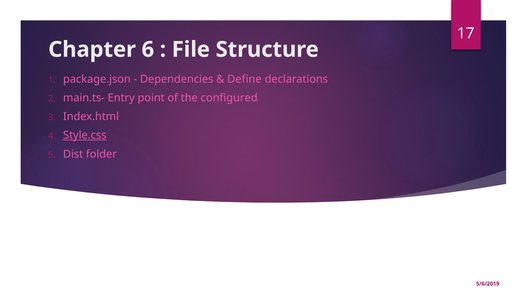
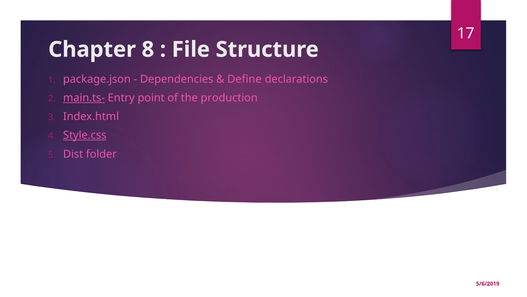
6: 6 -> 8
main.ts- underline: none -> present
configured: configured -> production
